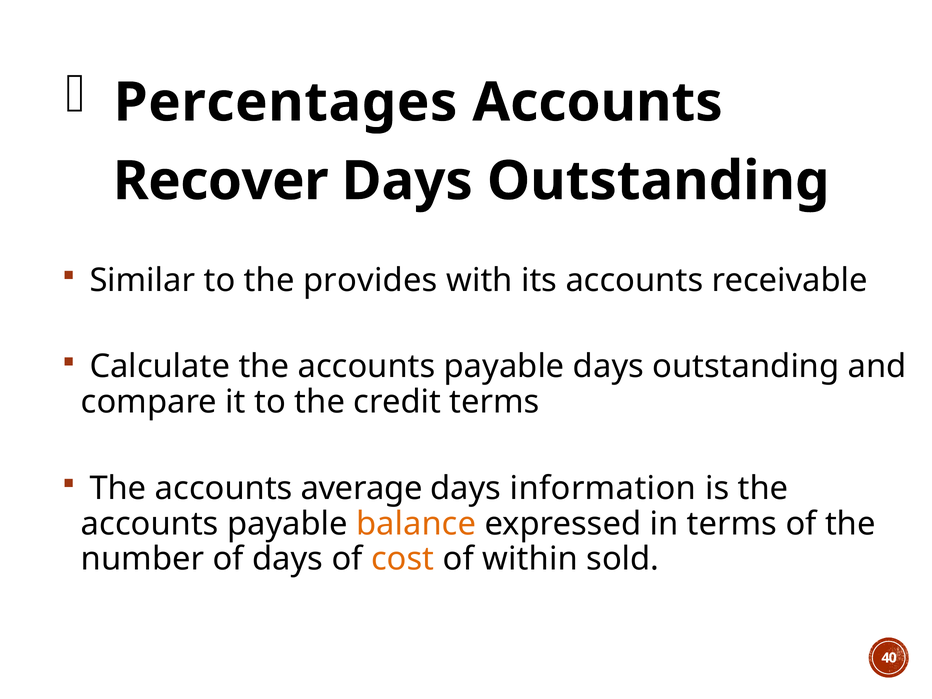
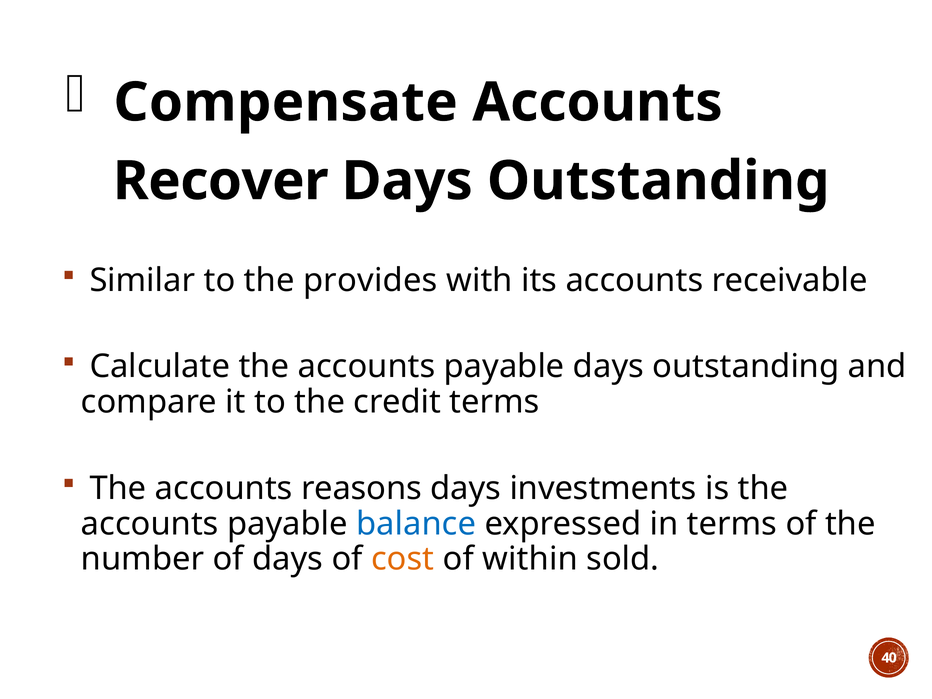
Percentages: Percentages -> Compensate
average: average -> reasons
information: information -> investments
balance colour: orange -> blue
